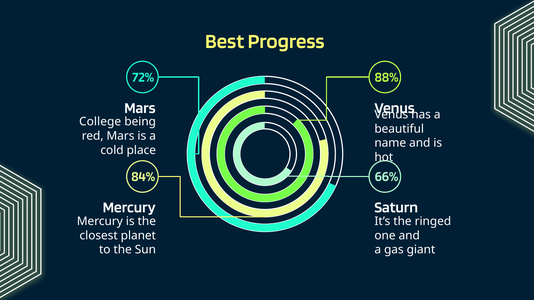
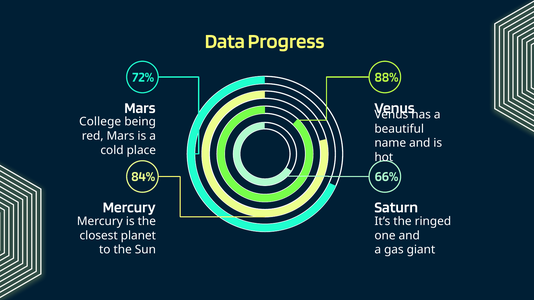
Best: Best -> Data
